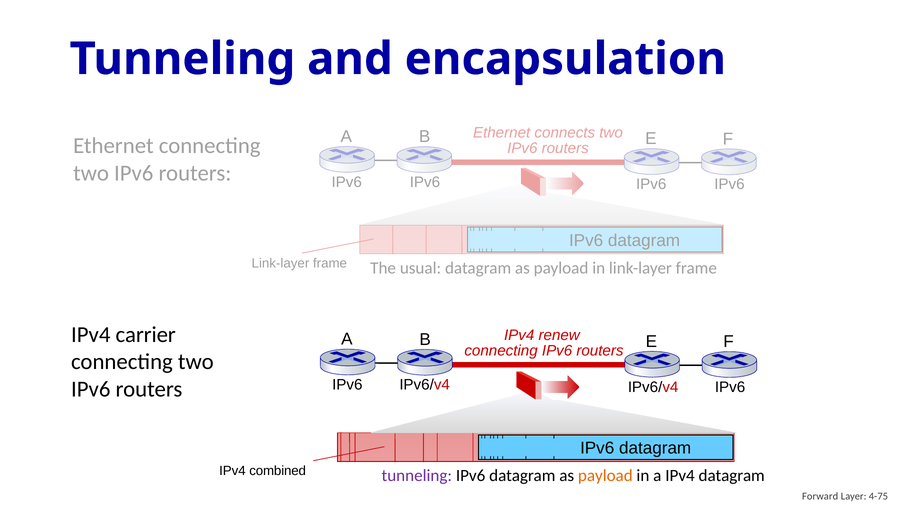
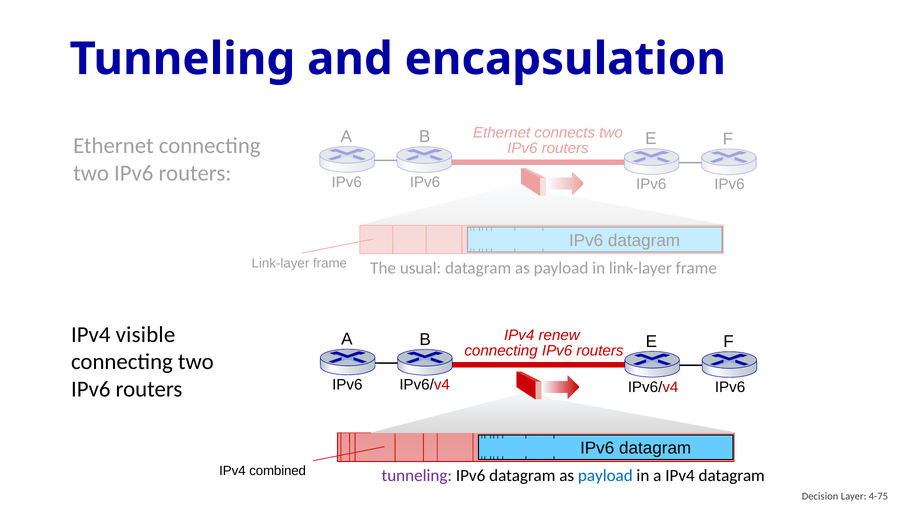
carrier: carrier -> visible
payload at (605, 475) colour: orange -> blue
Forward: Forward -> Decision
